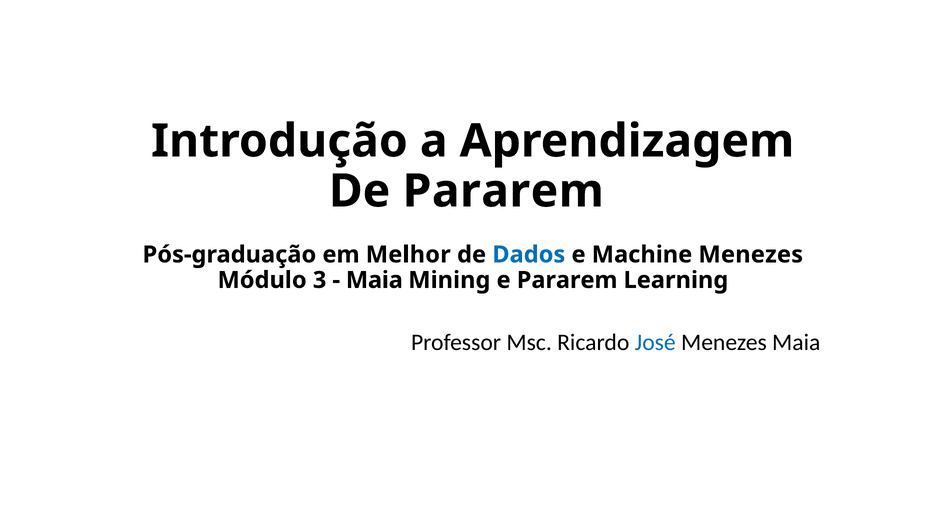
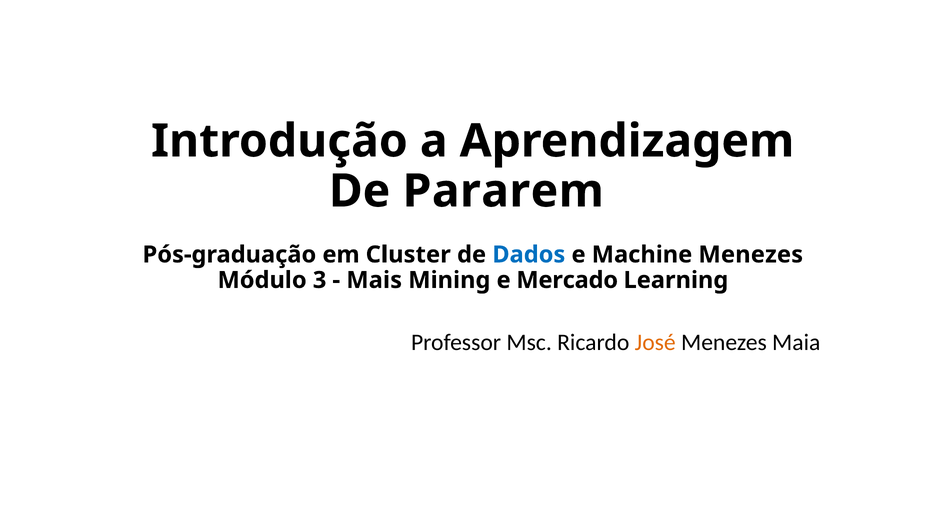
Melhor: Melhor -> Cluster
Maia at (374, 280): Maia -> Mais
e Pararem: Pararem -> Mercado
José colour: blue -> orange
